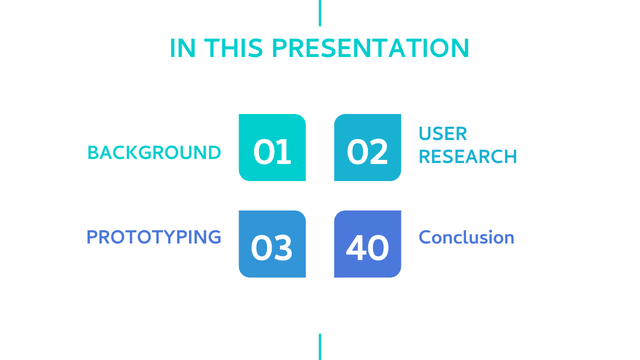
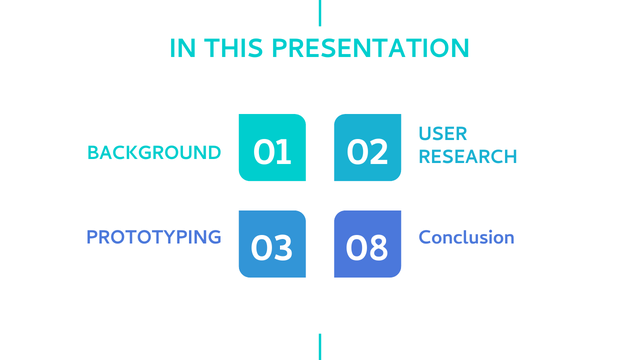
40: 40 -> 08
